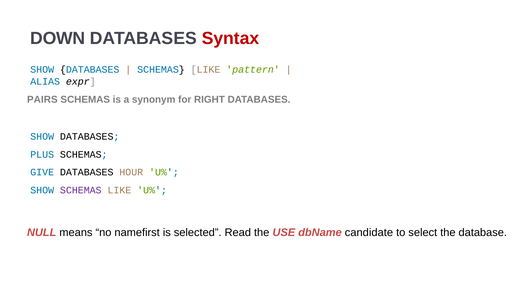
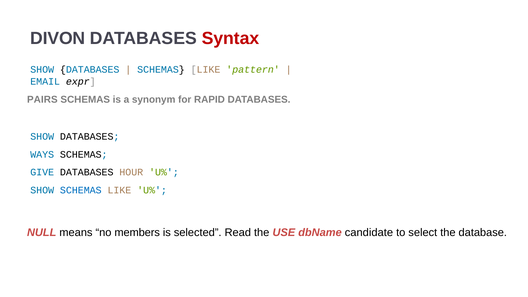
DOWN: DOWN -> DIVON
ALIAS: ALIAS -> EMAIL
RIGHT: RIGHT -> RAPID
PLUS: PLUS -> WAYS
SCHEMAS at (81, 190) colour: purple -> blue
namefirst: namefirst -> members
